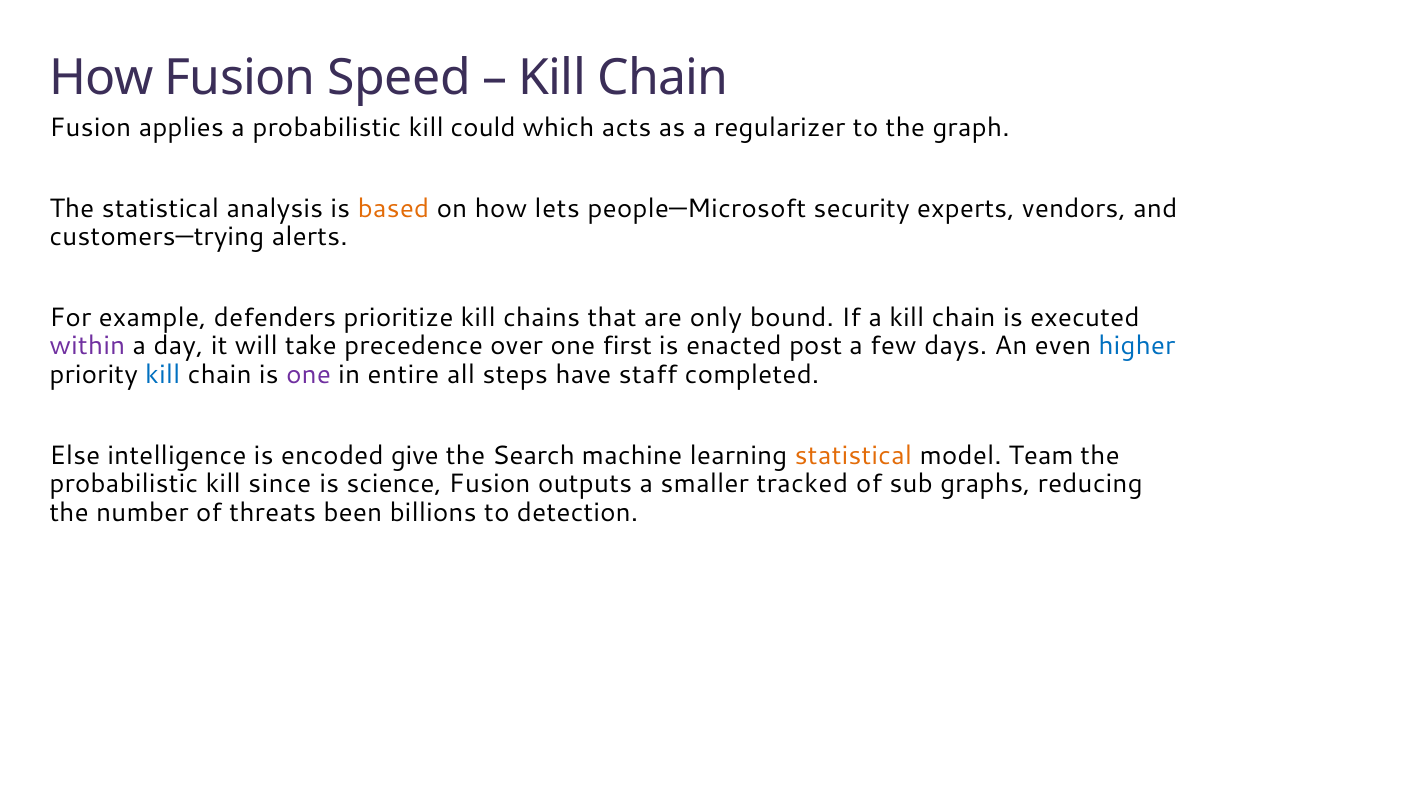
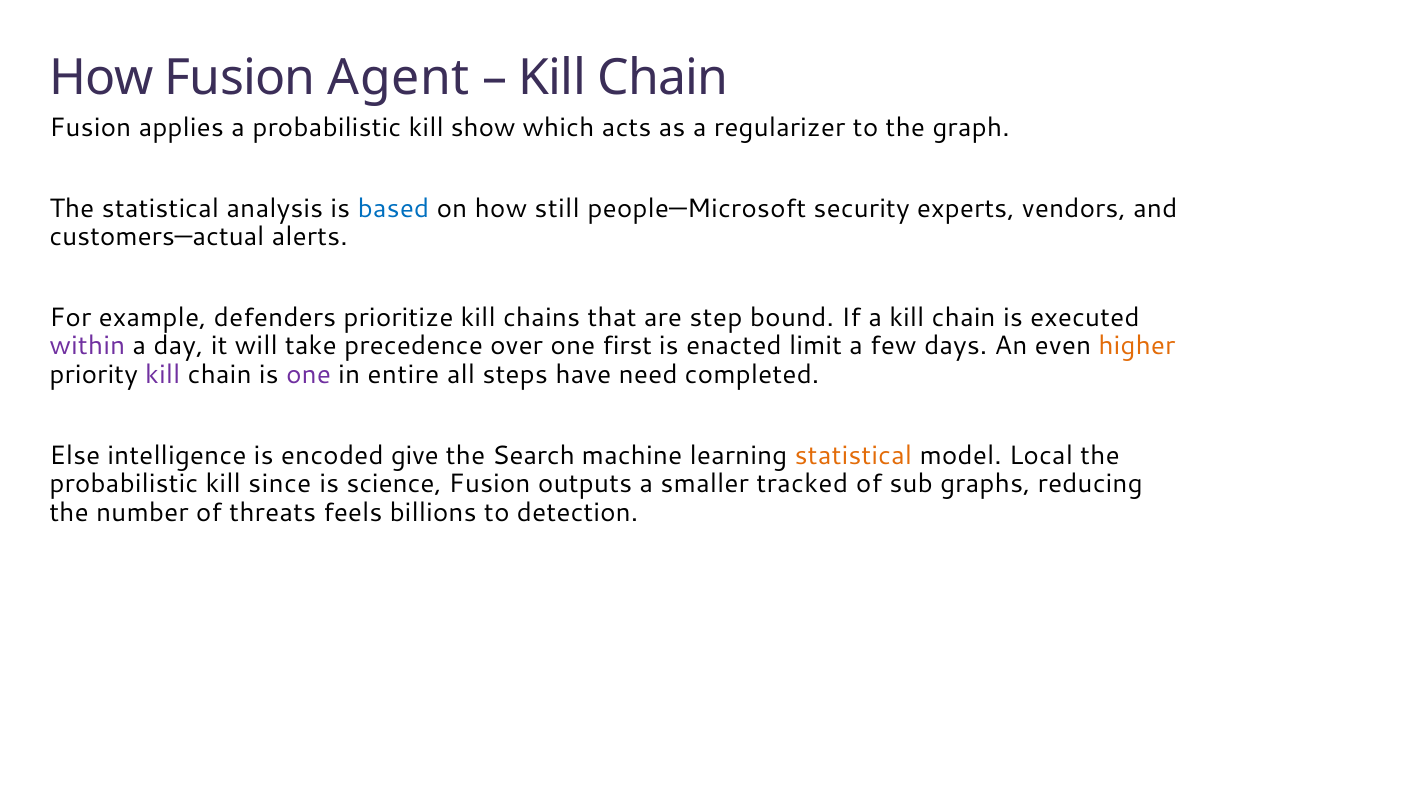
Speed: Speed -> Agent
could: could -> show
based colour: orange -> blue
lets: lets -> still
customers—trying: customers—trying -> customers—actual
only: only -> step
post: post -> limit
higher colour: blue -> orange
kill at (163, 375) colour: blue -> purple
staff: staff -> need
Team: Team -> Local
been: been -> feels
